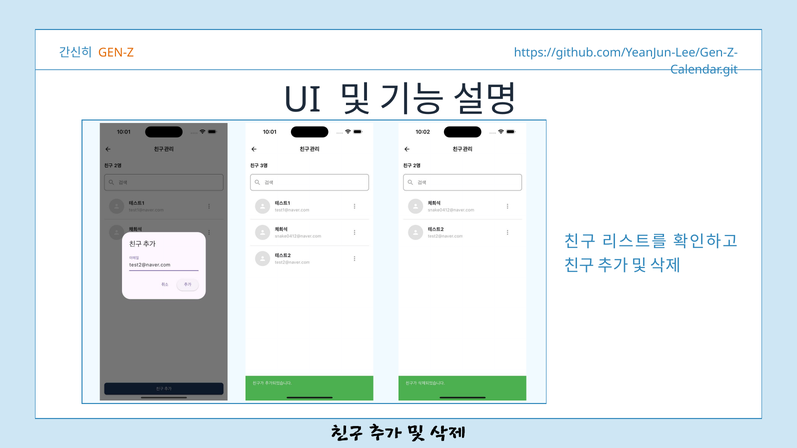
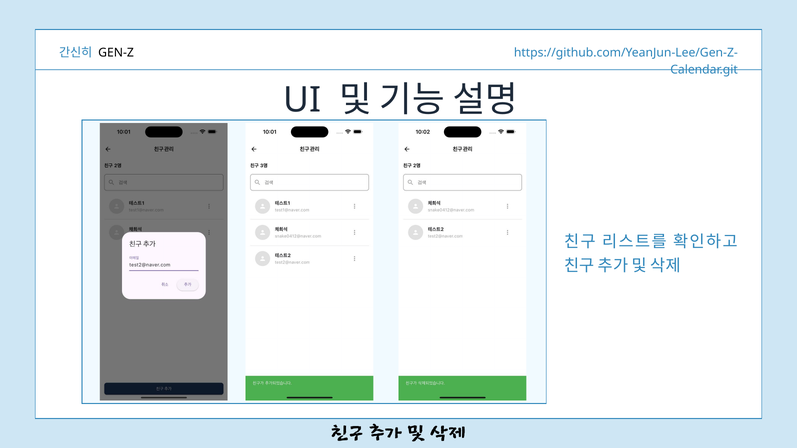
GEN-Z colour: orange -> black
